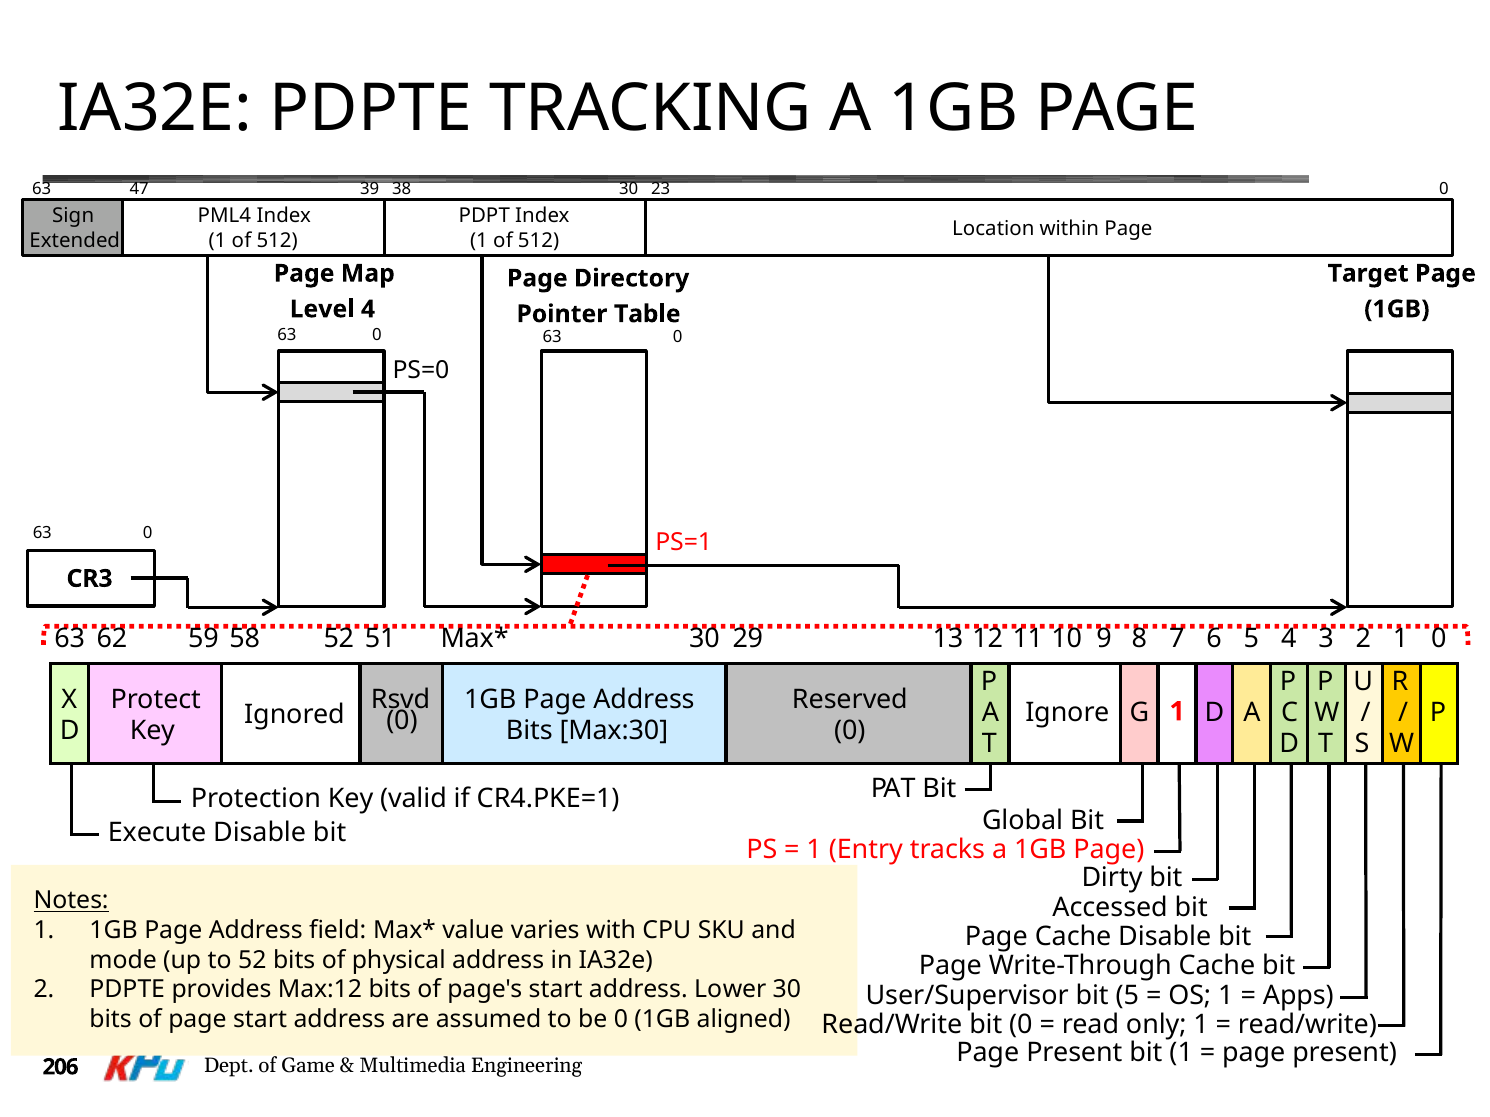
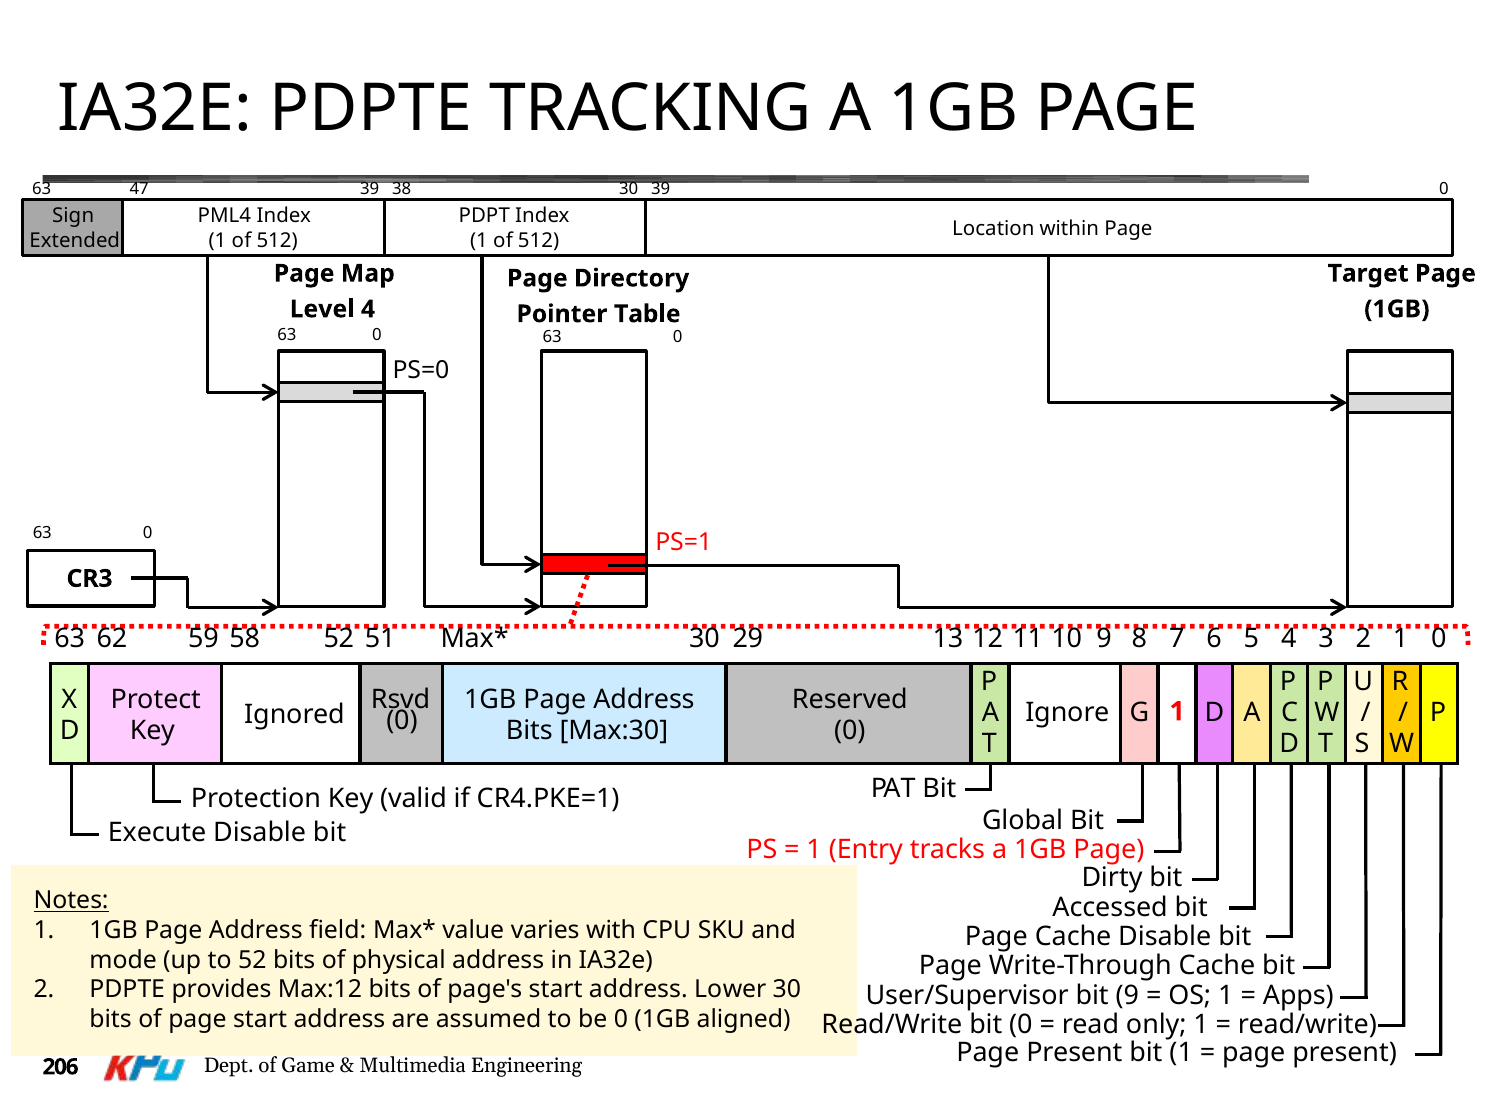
30 23: 23 -> 39
bit 5: 5 -> 9
